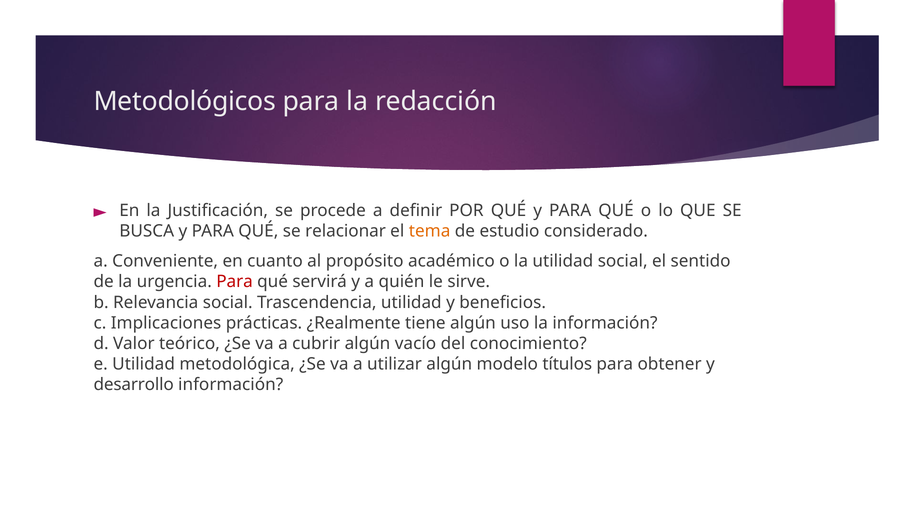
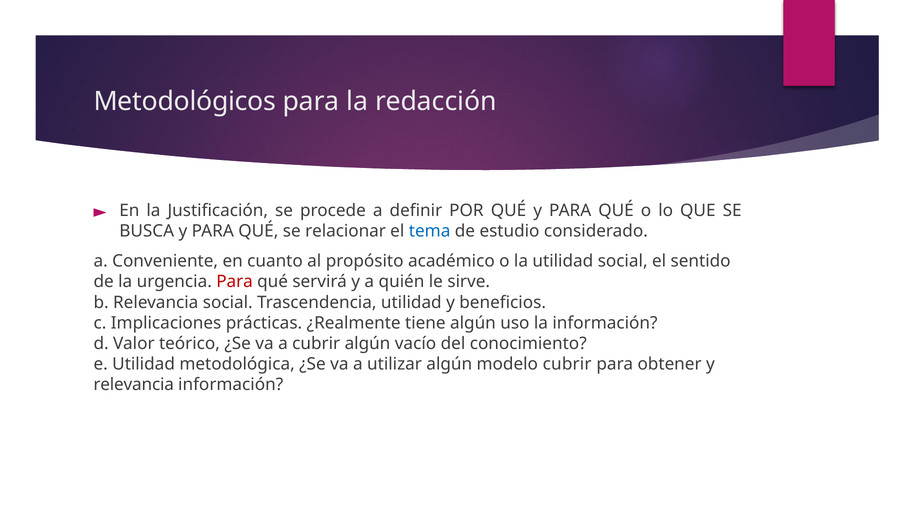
tema colour: orange -> blue
modelo títulos: títulos -> cubrir
desarrollo at (134, 385): desarrollo -> relevancia
